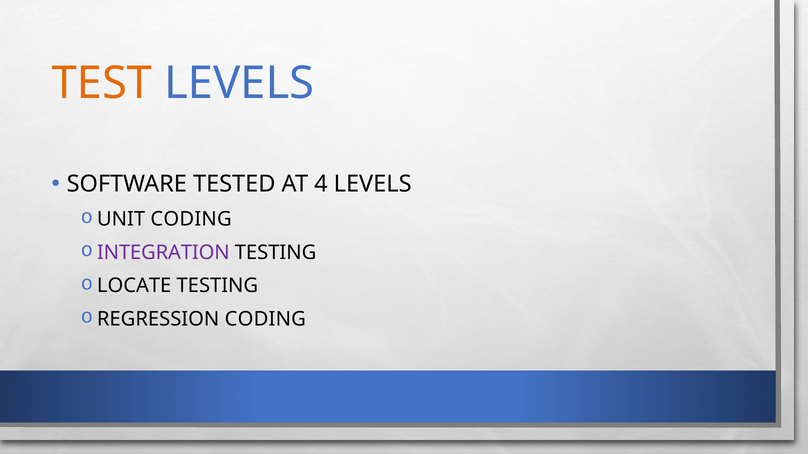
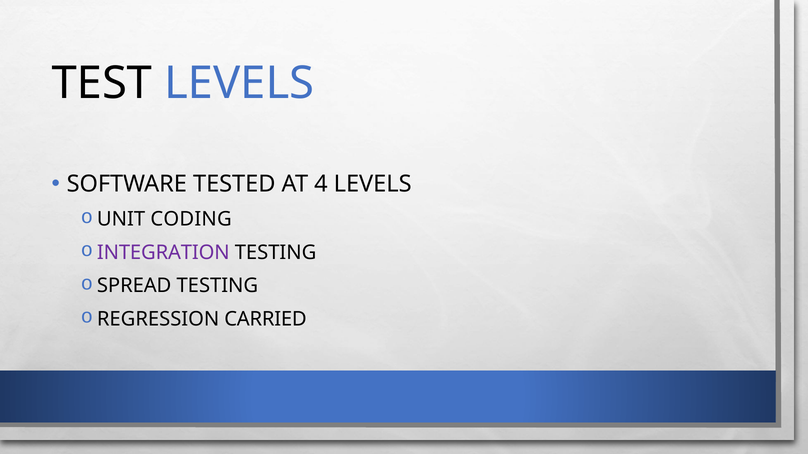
TEST colour: orange -> black
LOCATE: LOCATE -> SPREAD
REGRESSION CODING: CODING -> CARRIED
